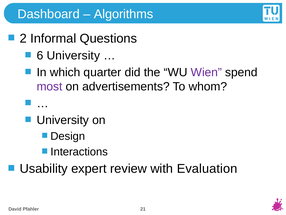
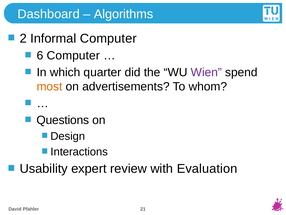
Informal Questions: Questions -> Computer
6 University: University -> Computer
most colour: purple -> orange
University at (63, 120): University -> Questions
